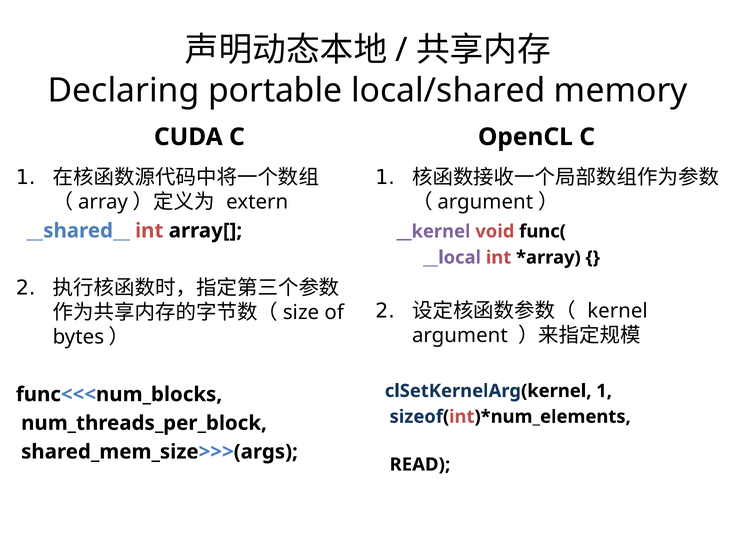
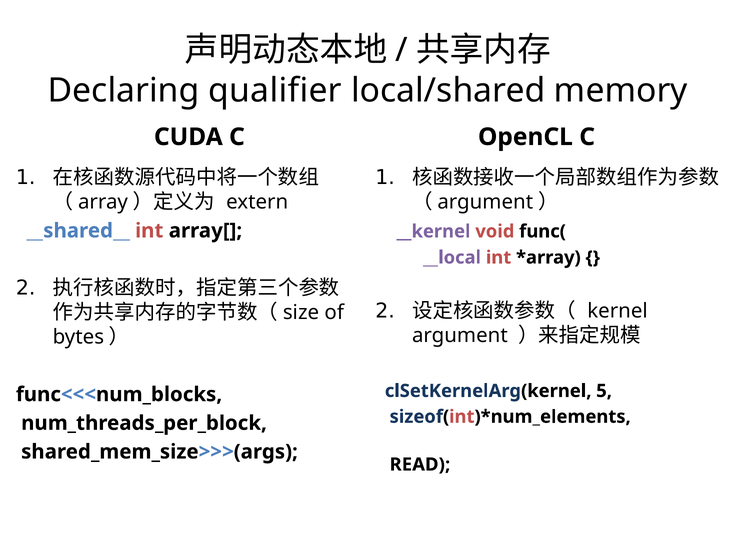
portable: portable -> qualifier
clSetKernelArg(kernel 1: 1 -> 5
